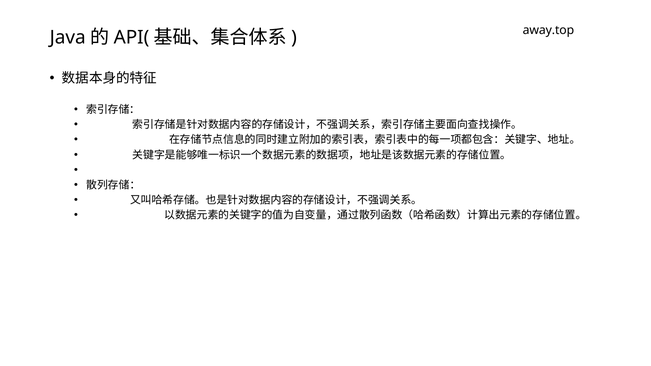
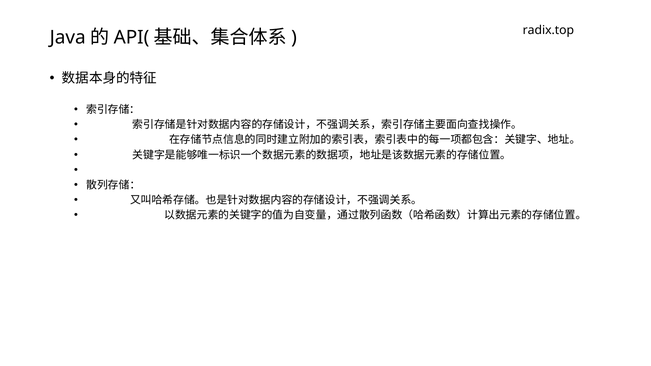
away.top: away.top -> radix.top
